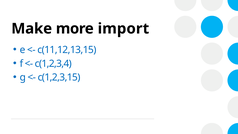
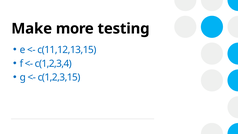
import: import -> testing
